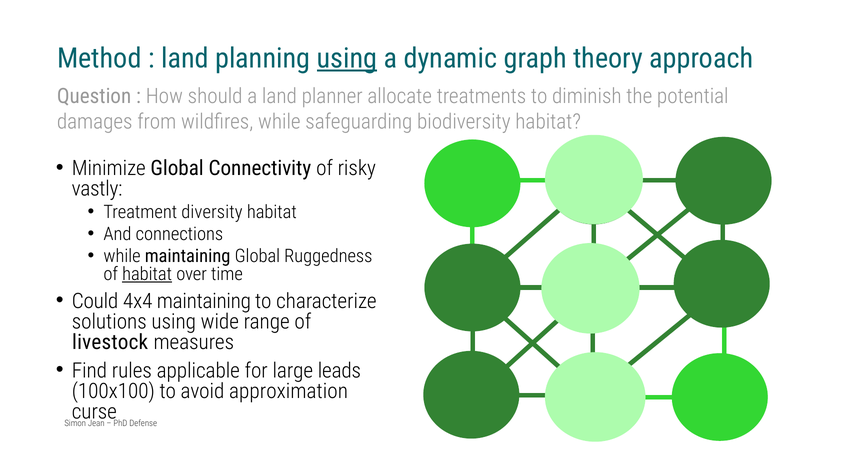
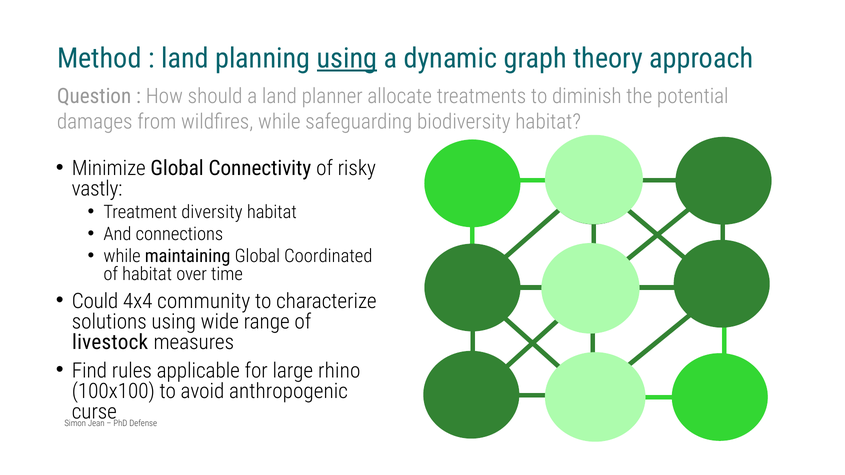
Ruggedness: Ruggedness -> Coordinated
habitat at (147, 274) underline: present -> none
4x4 maintaining: maintaining -> community
leads: leads -> rhino
approximation: approximation -> anthropogenic
